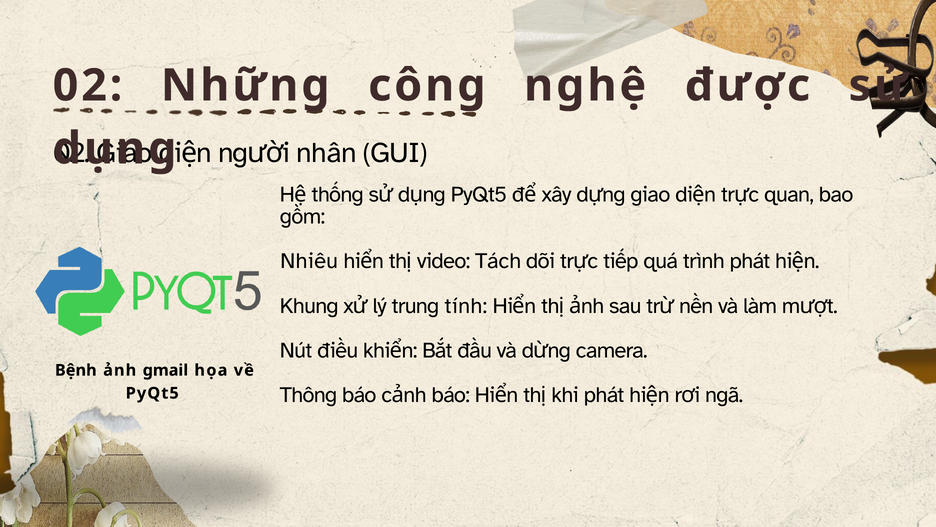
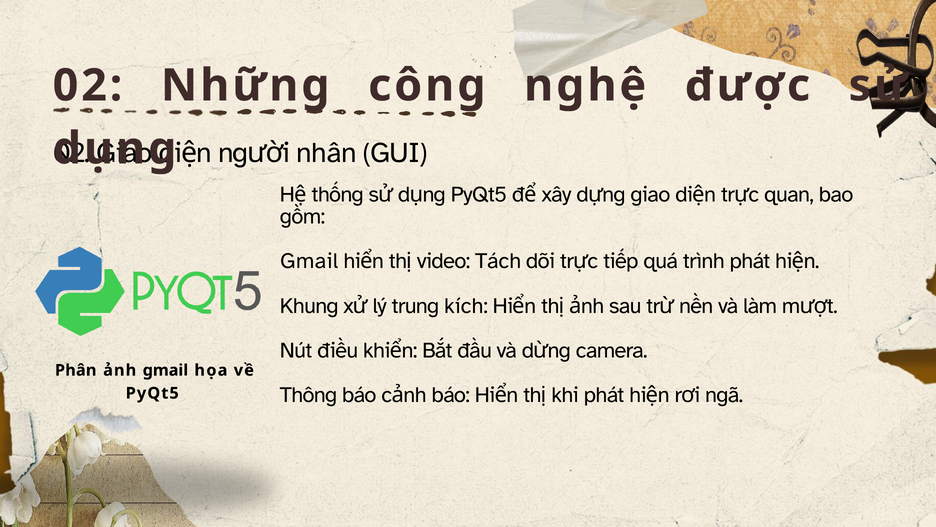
Nhiều at (309, 261): Nhiều -> Gmail
tính: tính -> kích
Bệnh: Bệnh -> Phân
